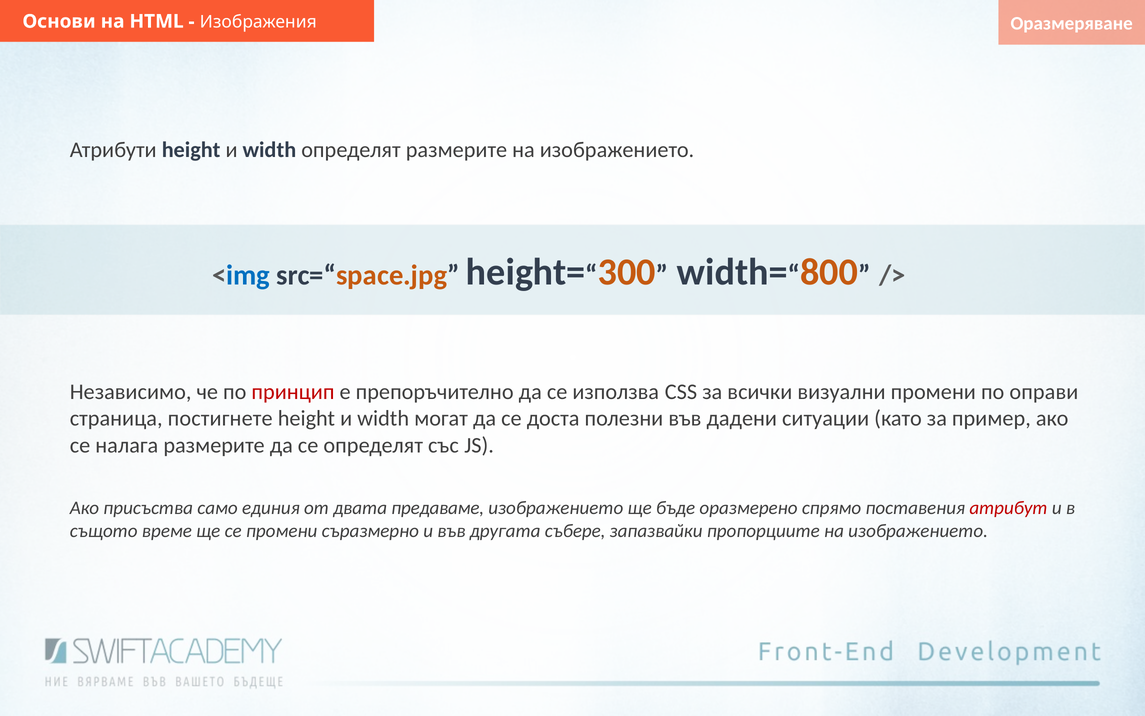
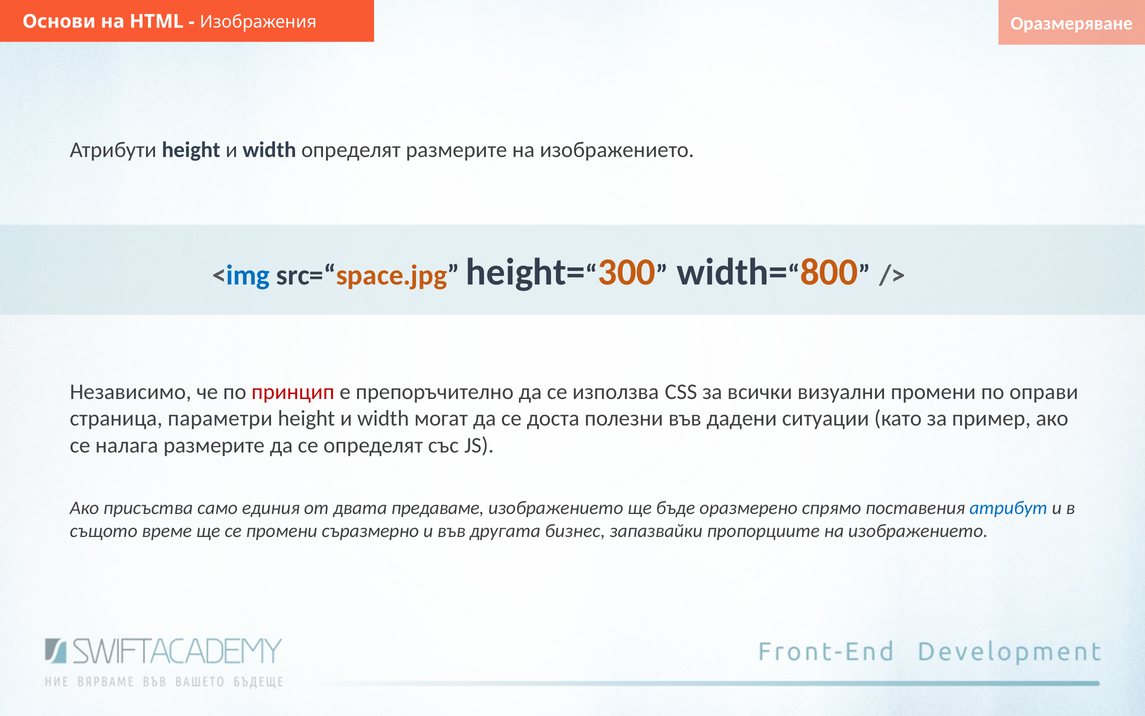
постигнете: постигнете -> параметри
атрибут colour: red -> blue
събере: събере -> бизнес
